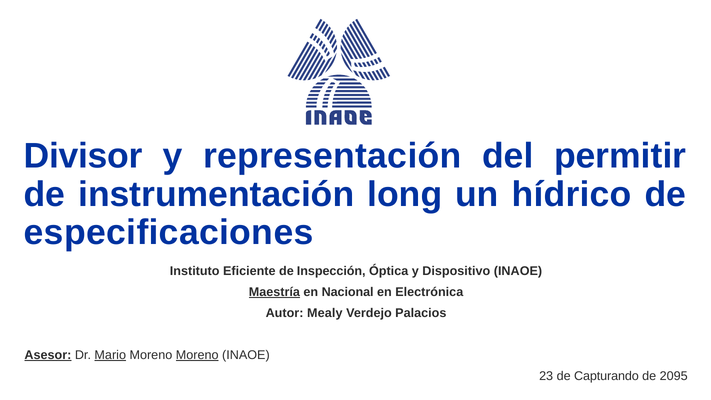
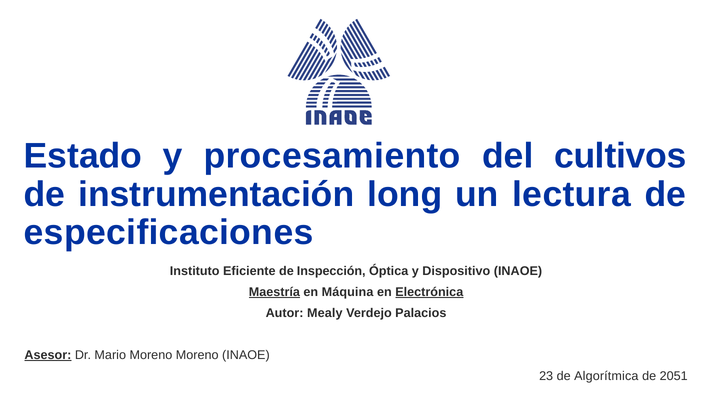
Divisor: Divisor -> Estado
representación: representación -> procesamiento
permitir: permitir -> cultivos
hídrico: hídrico -> lectura
Nacional: Nacional -> Máquina
Electrónica underline: none -> present
Mario underline: present -> none
Moreno at (197, 355) underline: present -> none
Capturando: Capturando -> Algorítmica
2095: 2095 -> 2051
